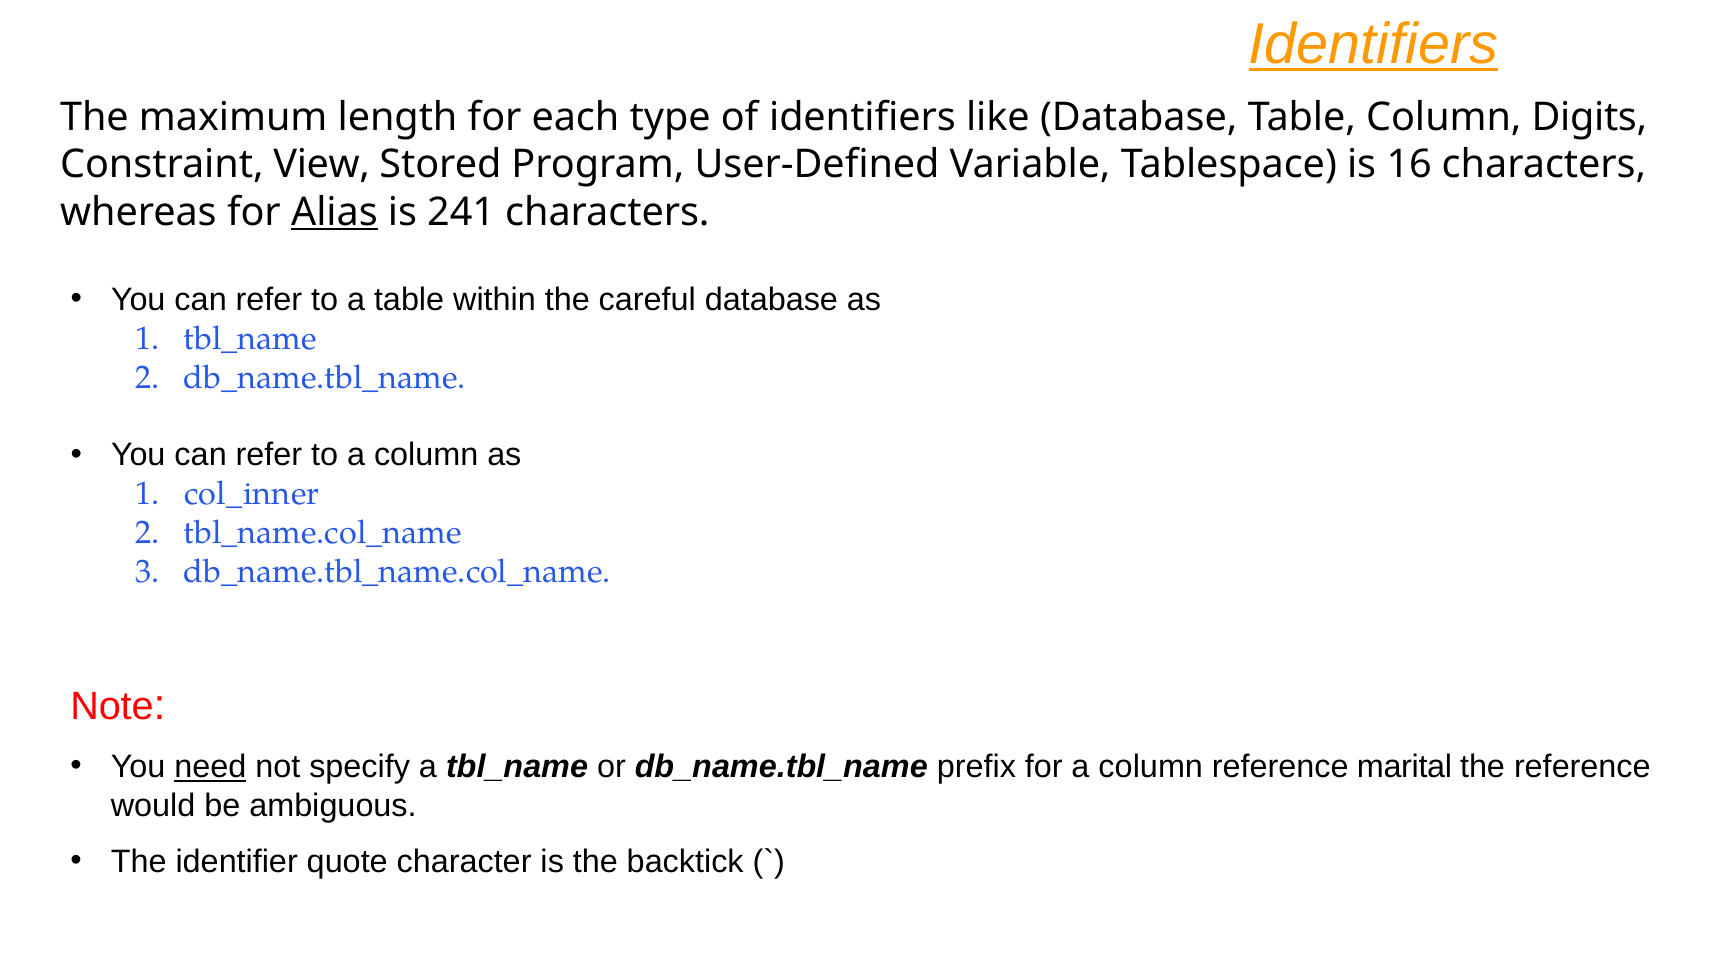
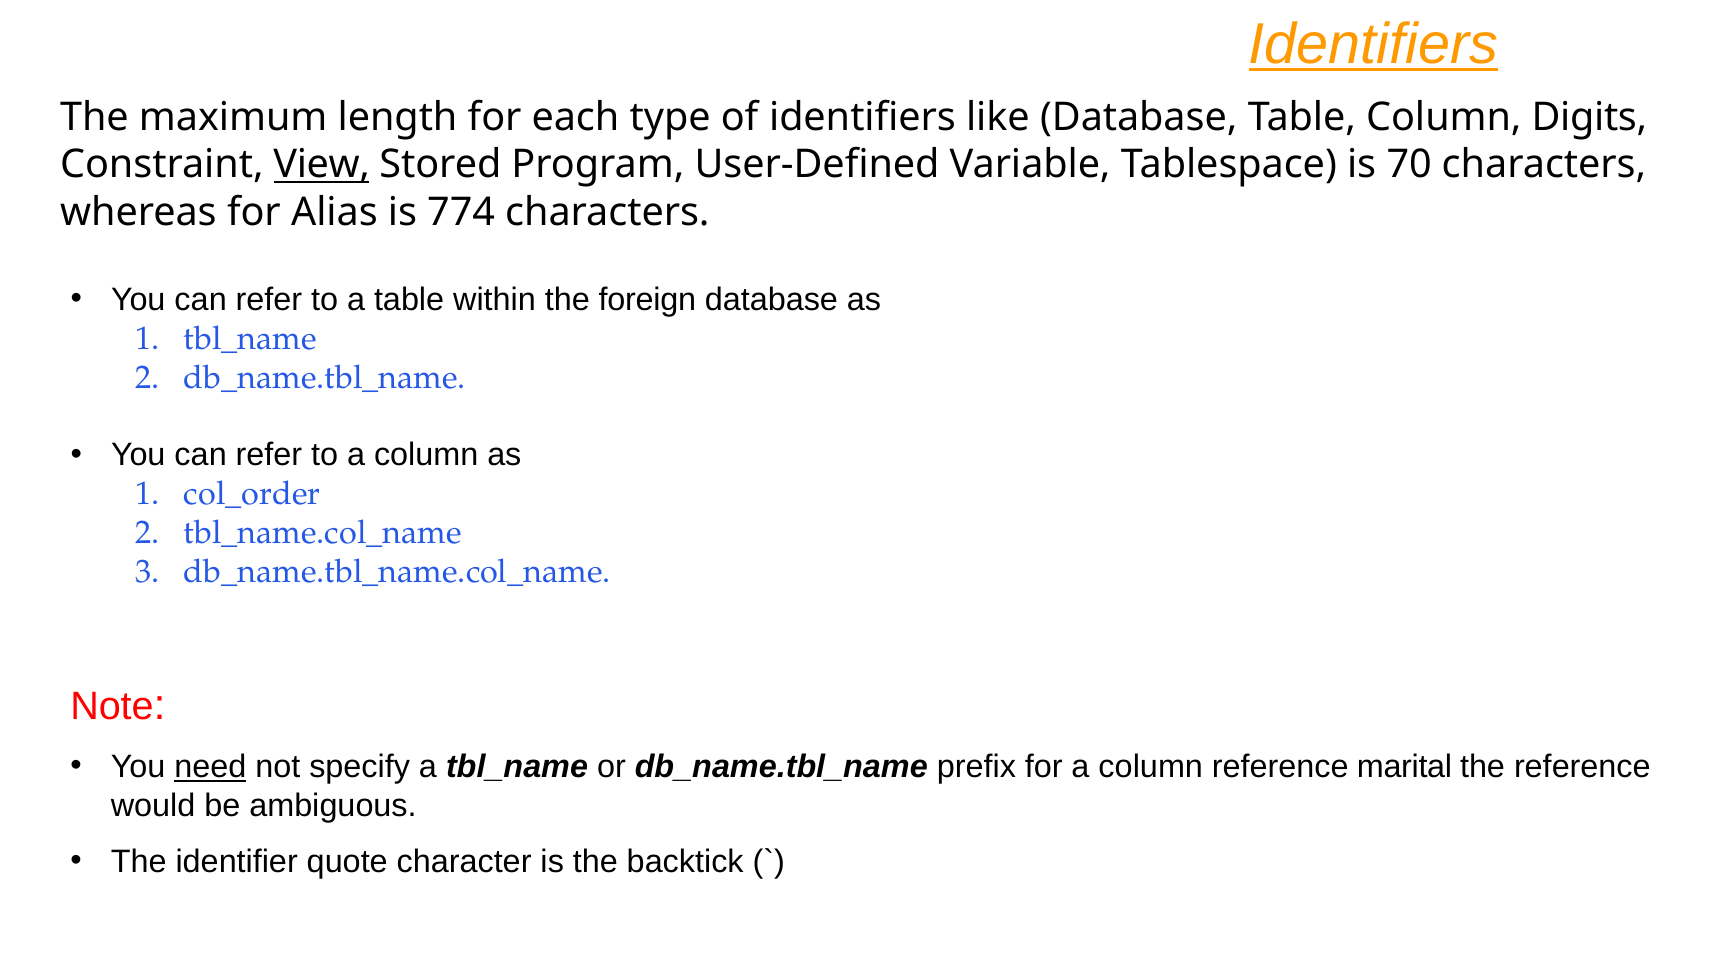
View underline: none -> present
16: 16 -> 70
Alias underline: present -> none
241: 241 -> 774
careful: careful -> foreign
col_inner: col_inner -> col_order
